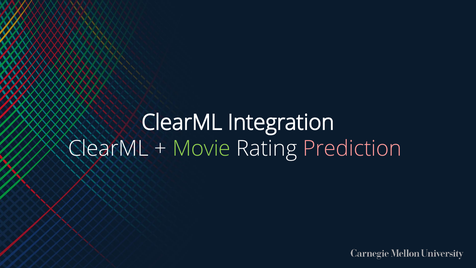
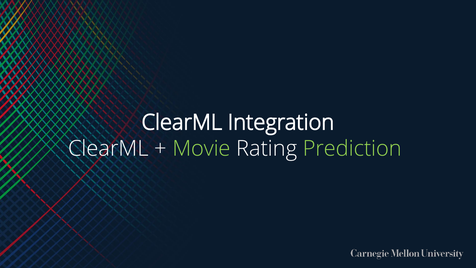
Prediction colour: pink -> light green
